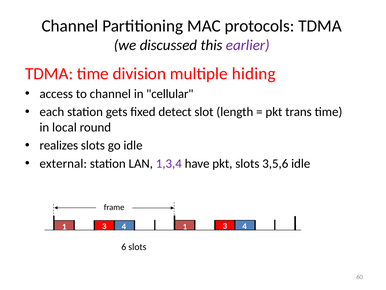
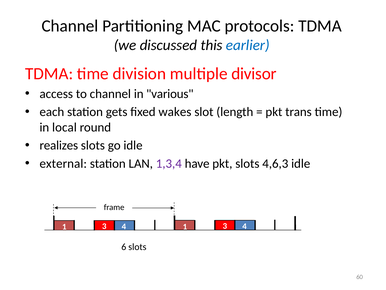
earlier colour: purple -> blue
hiding: hiding -> divisor
cellular: cellular -> various
detect: detect -> wakes
3,5,6: 3,5,6 -> 4,6,3
